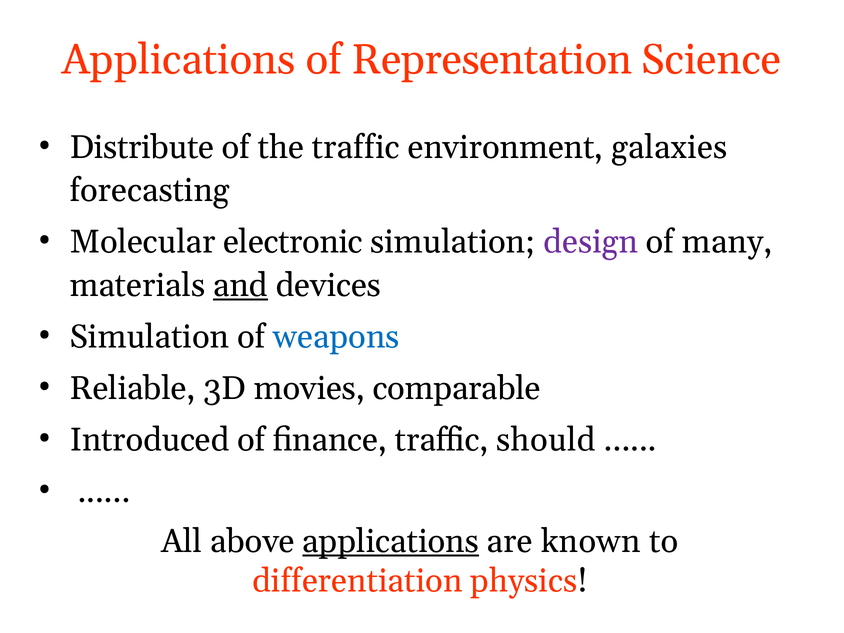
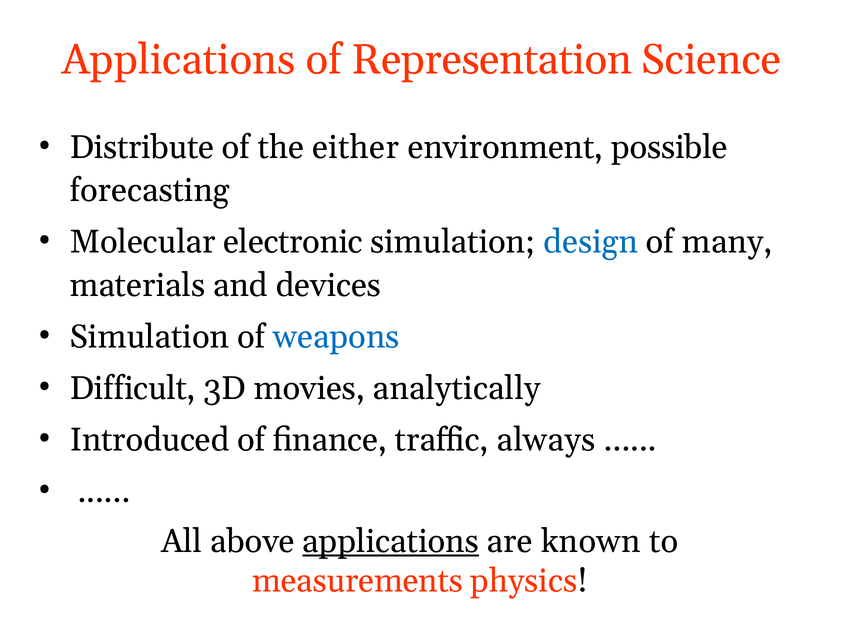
the traffic: traffic -> either
galaxies: galaxies -> possible
design colour: purple -> blue
and underline: present -> none
Reliable: Reliable -> Difficult
comparable: comparable -> analytically
should: should -> always
differentiation: differentiation -> measurements
